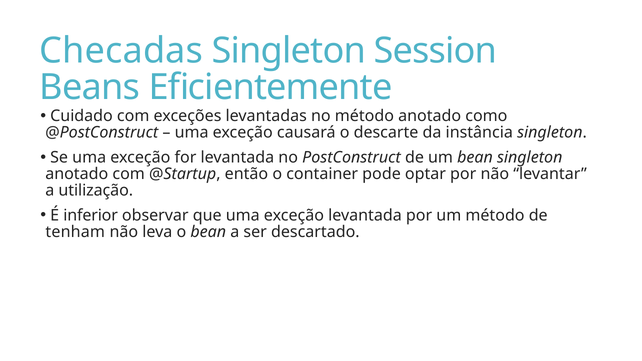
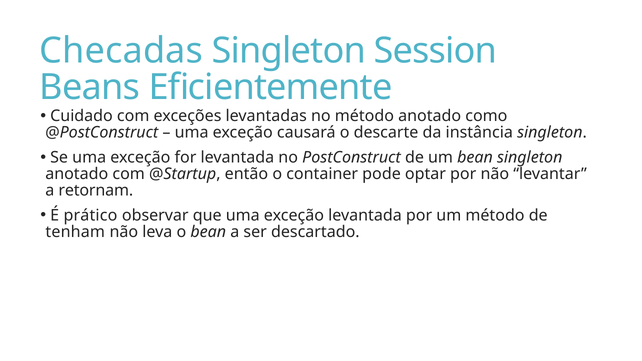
utilização: utilização -> retornam
inferior: inferior -> prático
